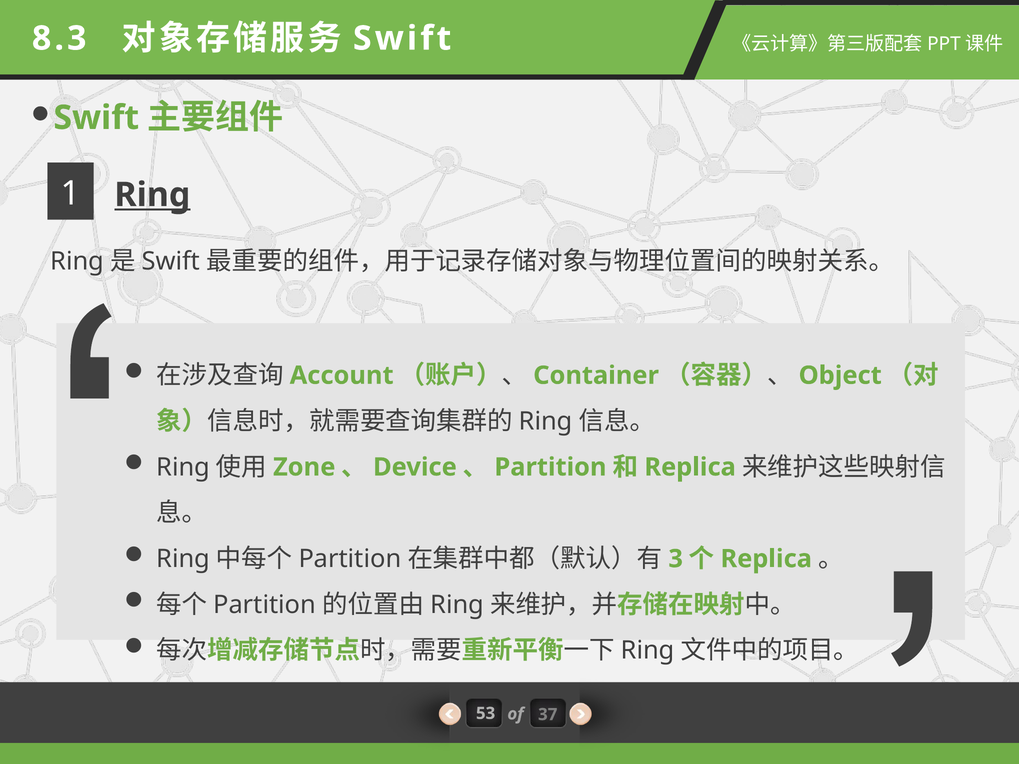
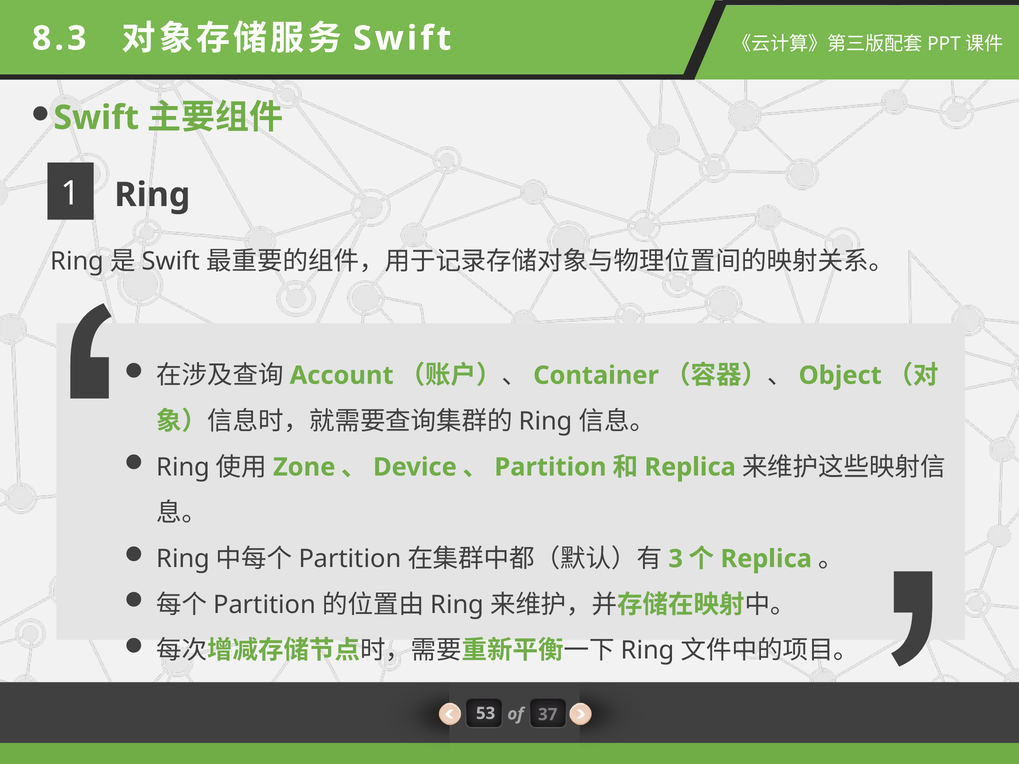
Ring underline: present -> none
